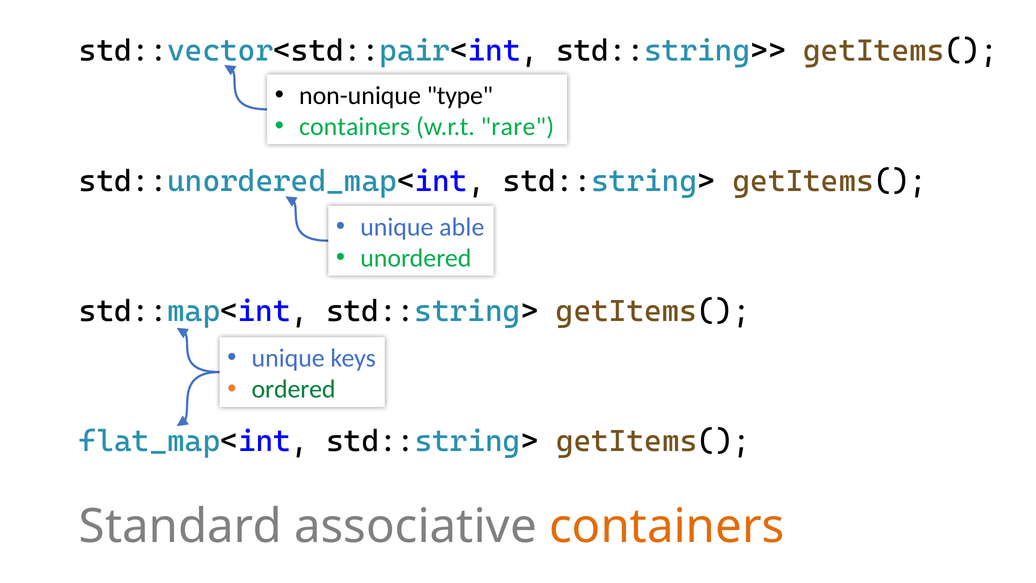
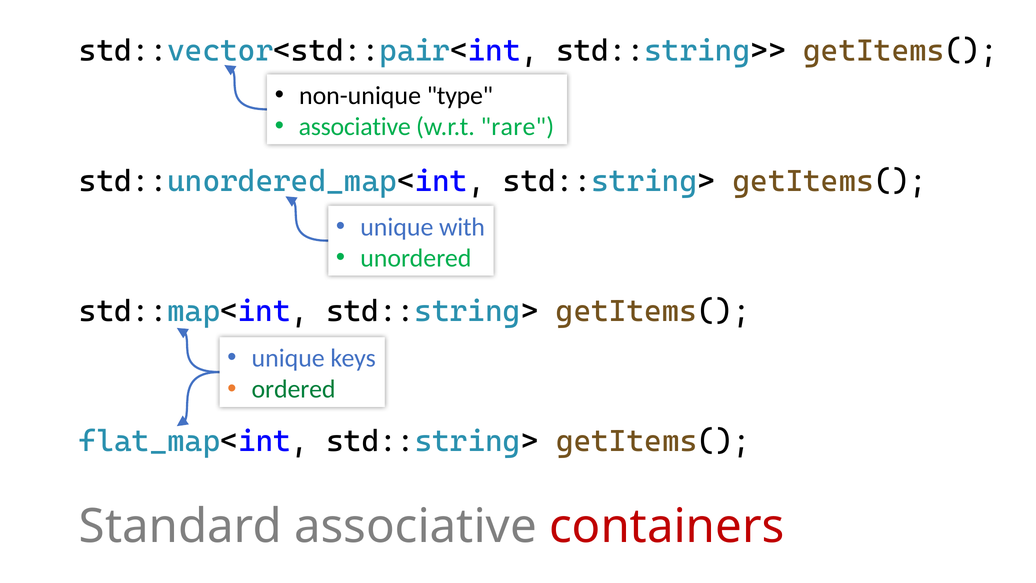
containers at (355, 127): containers -> associative
able: able -> with
containers at (667, 526) colour: orange -> red
